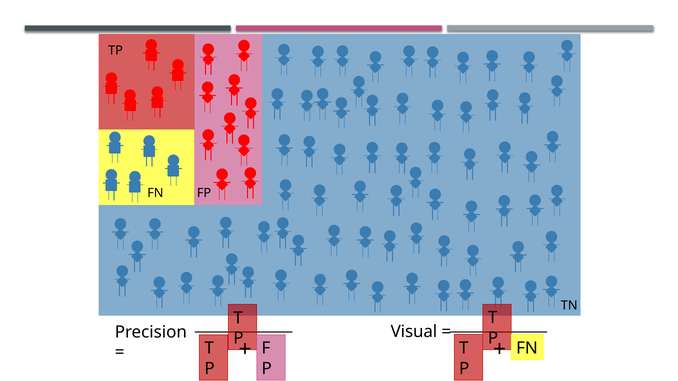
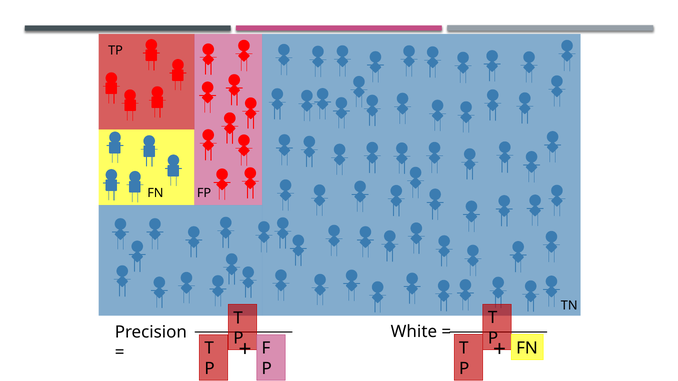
Visual: Visual -> White
